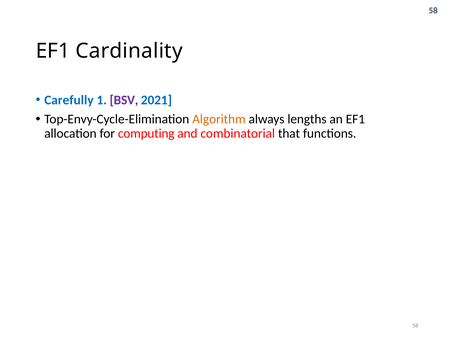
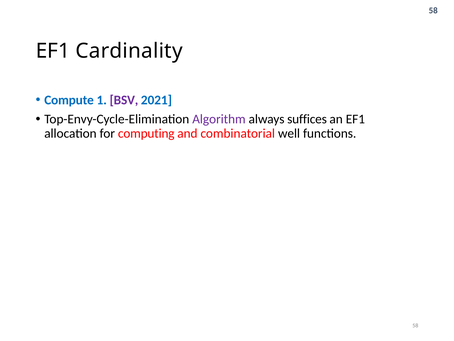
Carefully: Carefully -> Compute
Algorithm colour: orange -> purple
lengths: lengths -> suffices
that: that -> well
